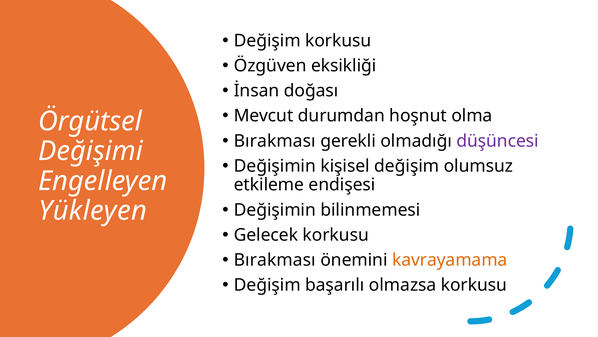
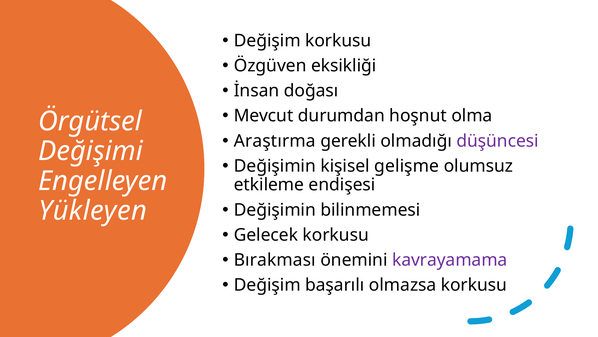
Bırakması at (275, 141): Bırakması -> Araştırma
kişisel değişim: değişim -> gelişme
kavrayamama colour: orange -> purple
